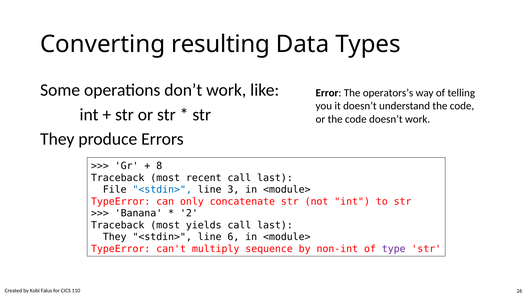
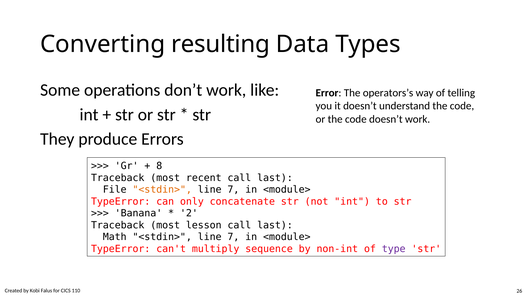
<stdin> at (162, 190) colour: blue -> orange
3 at (233, 190): 3 -> 7
yields: yields -> lesson
They at (115, 237): They -> Math
6 at (233, 237): 6 -> 7
